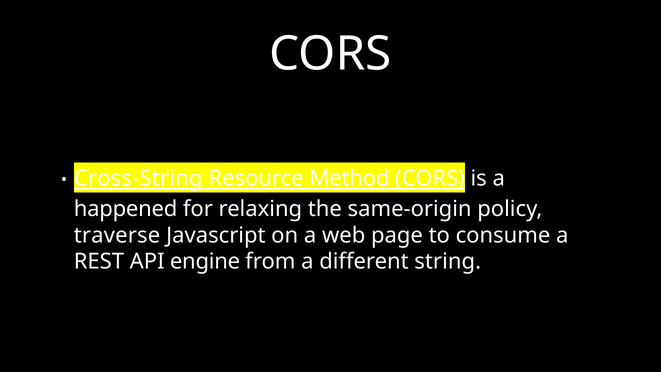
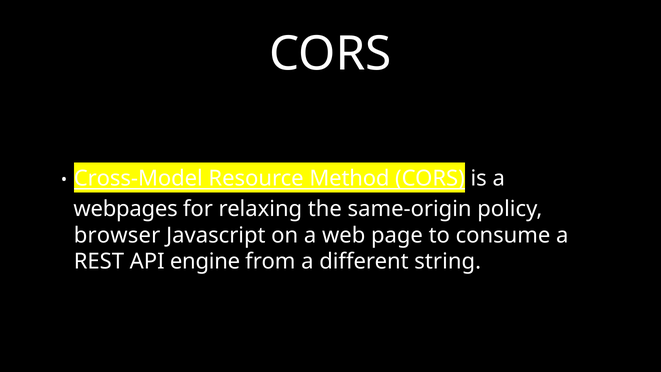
Cross-String: Cross-String -> Cross-Model
happened: happened -> webpages
traverse: traverse -> browser
